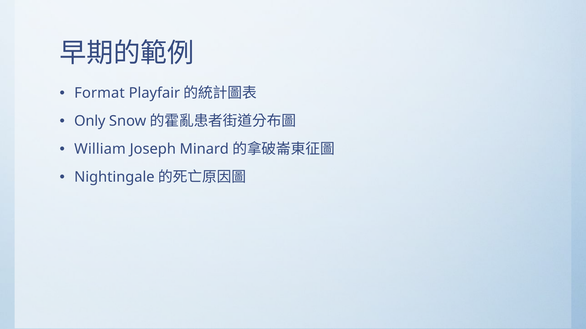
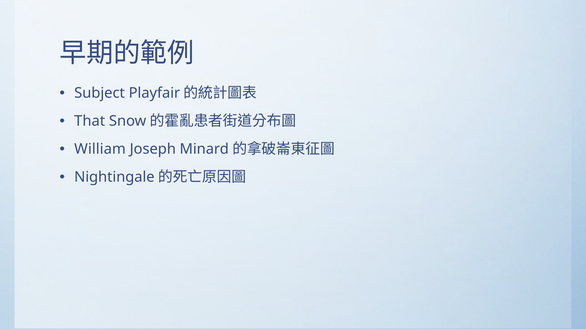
Format: Format -> Subject
Only: Only -> That
